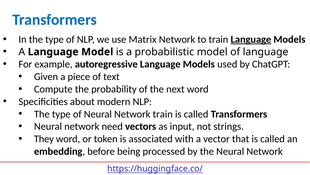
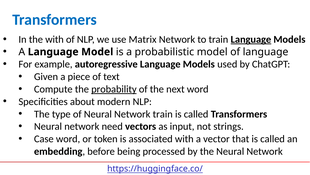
In the type: type -> with
probability underline: none -> present
They: They -> Case
